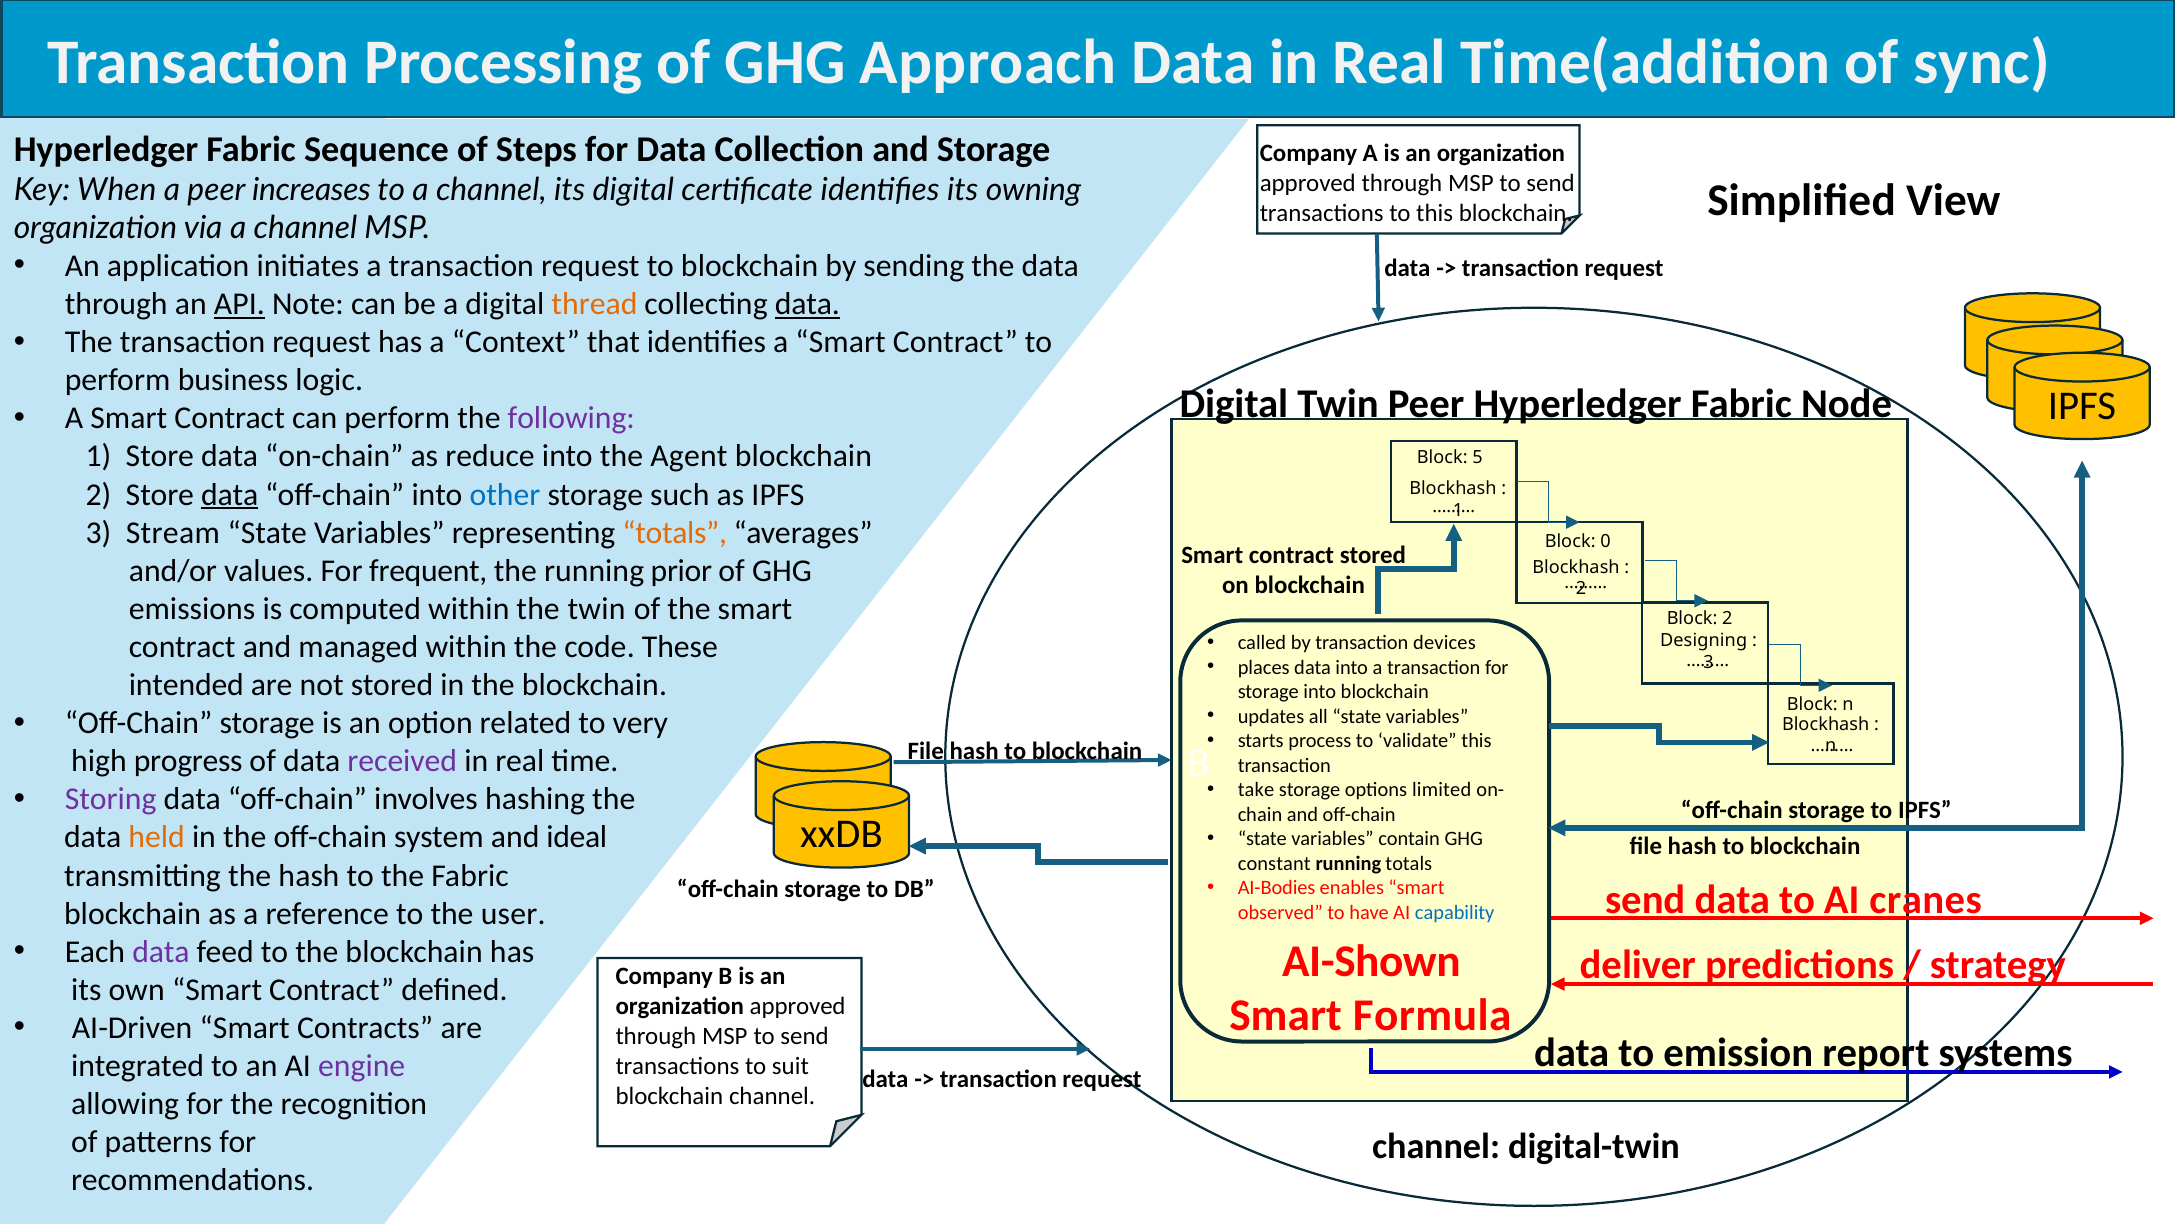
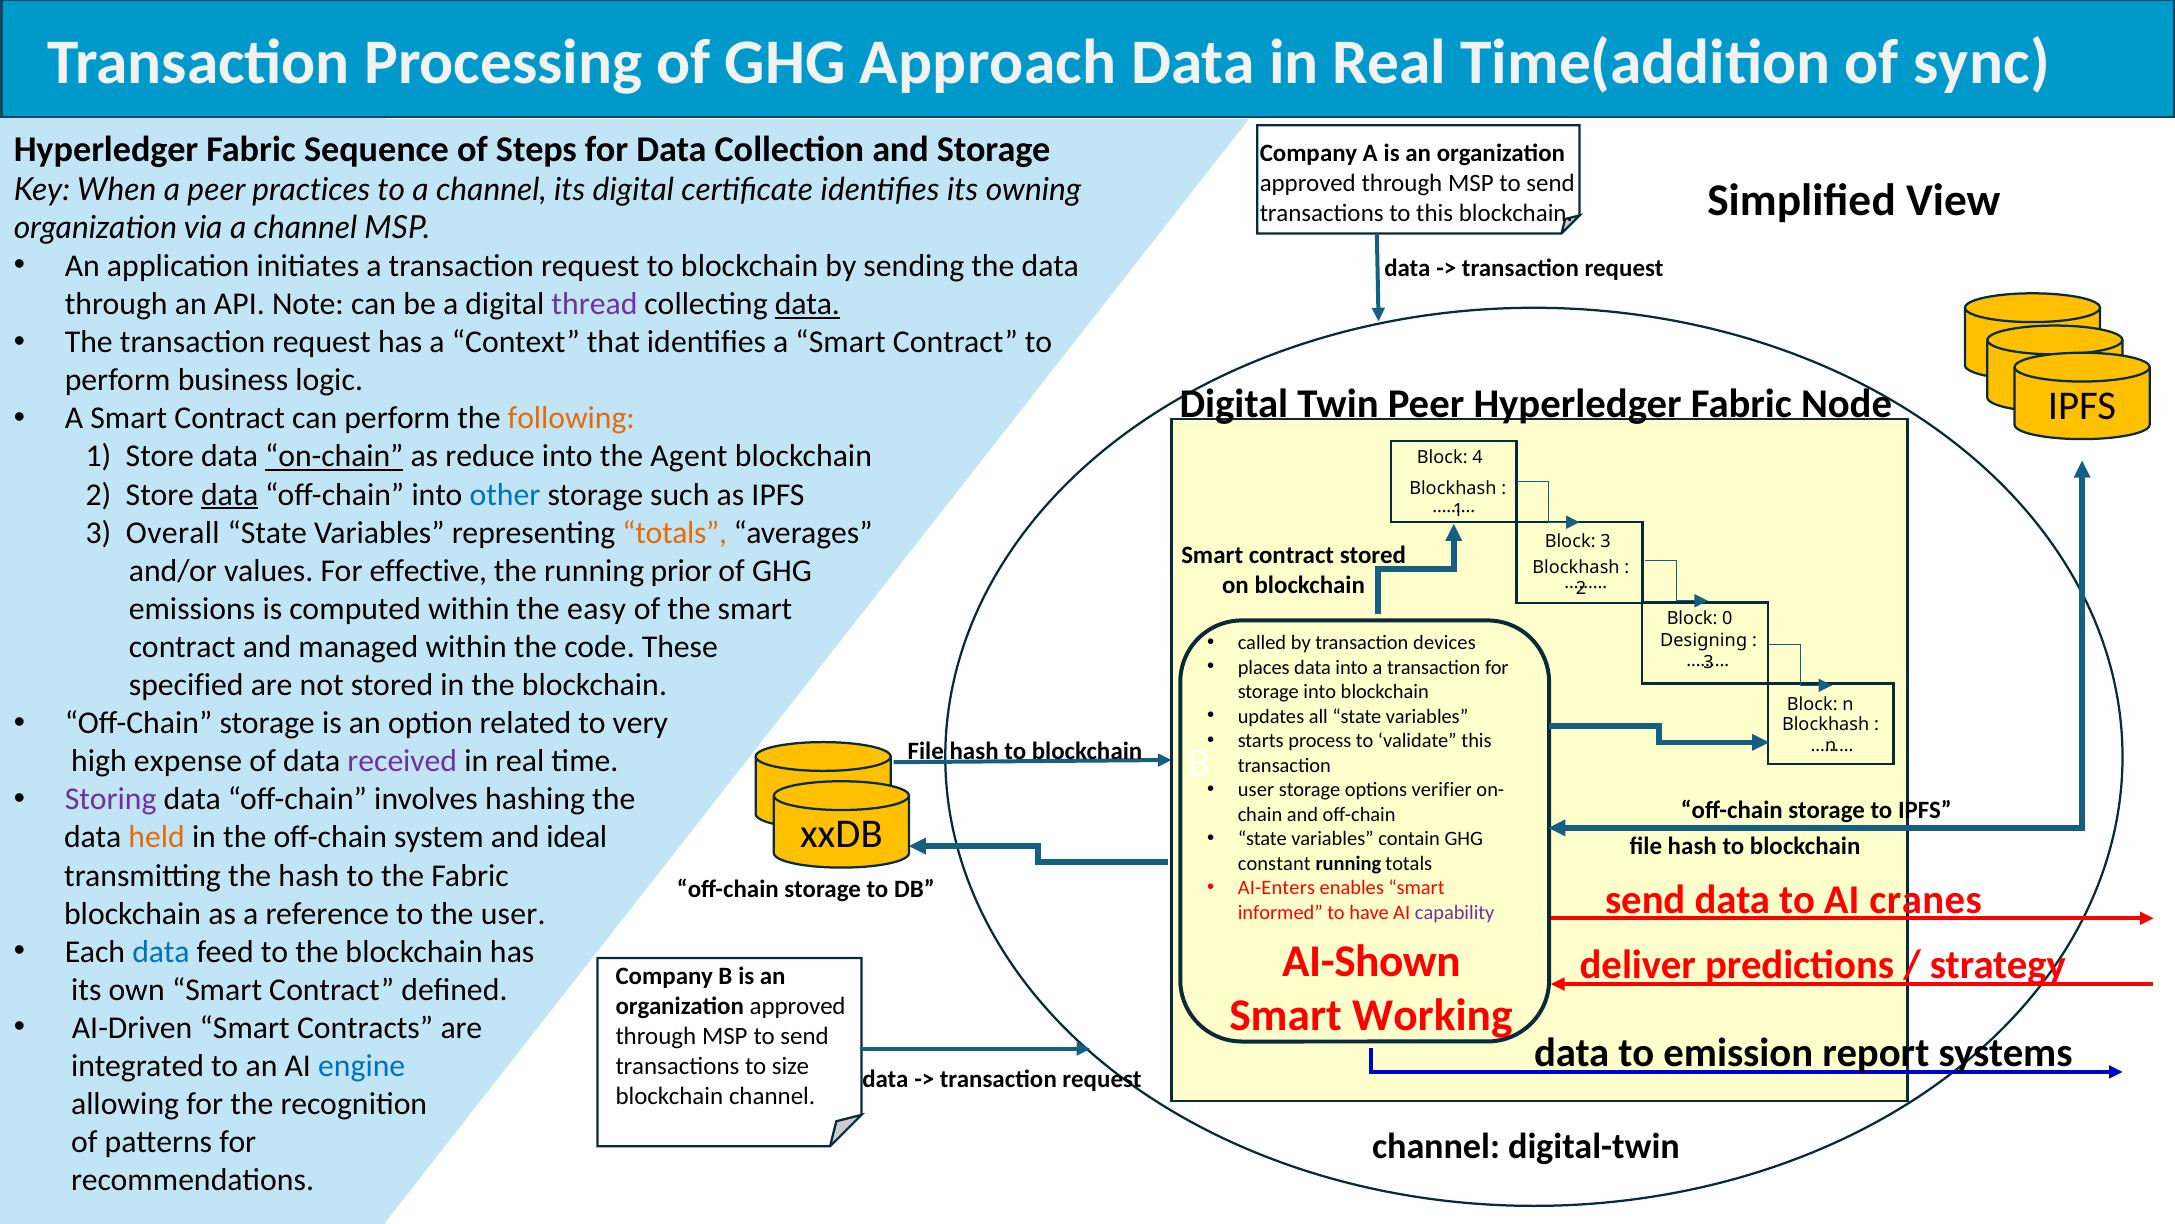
increases: increases -> practices
API underline: present -> none
thread colour: orange -> purple
following colour: purple -> orange
on-chain underline: none -> present
5: 5 -> 4
Stream: Stream -> Overall
Block 0: 0 -> 3
frequent: frequent -> effective
the twin: twin -> easy
Block 2: 2 -> 0
intended: intended -> specified
progress: progress -> expense
take at (1256, 790): take -> user
limited: limited -> verifier
AI-Bodies: AI-Bodies -> AI-Enters
observed: observed -> informed
capability colour: blue -> purple
data at (161, 951) colour: purple -> blue
Formula: Formula -> Working
engine colour: purple -> blue
suit: suit -> size
